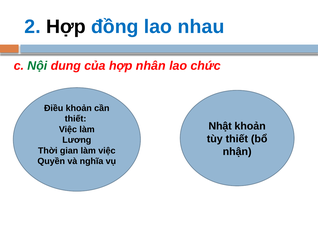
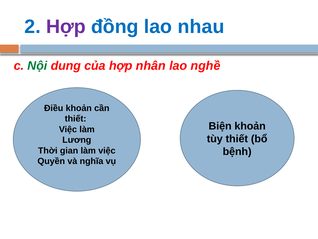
Hợp at (66, 27) colour: black -> purple
chức: chức -> nghề
Nhật: Nhật -> Biện
nhận: nhận -> bệnh
